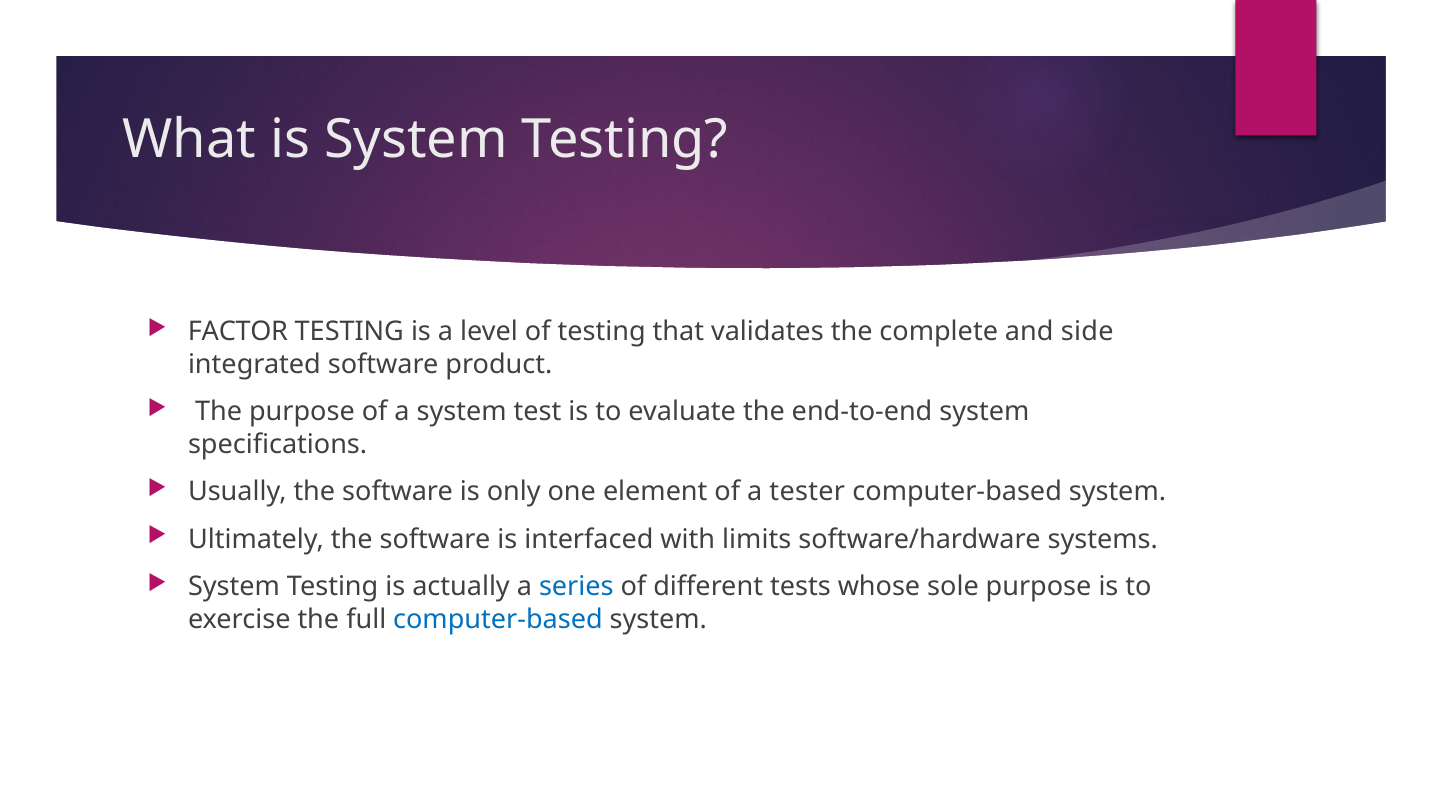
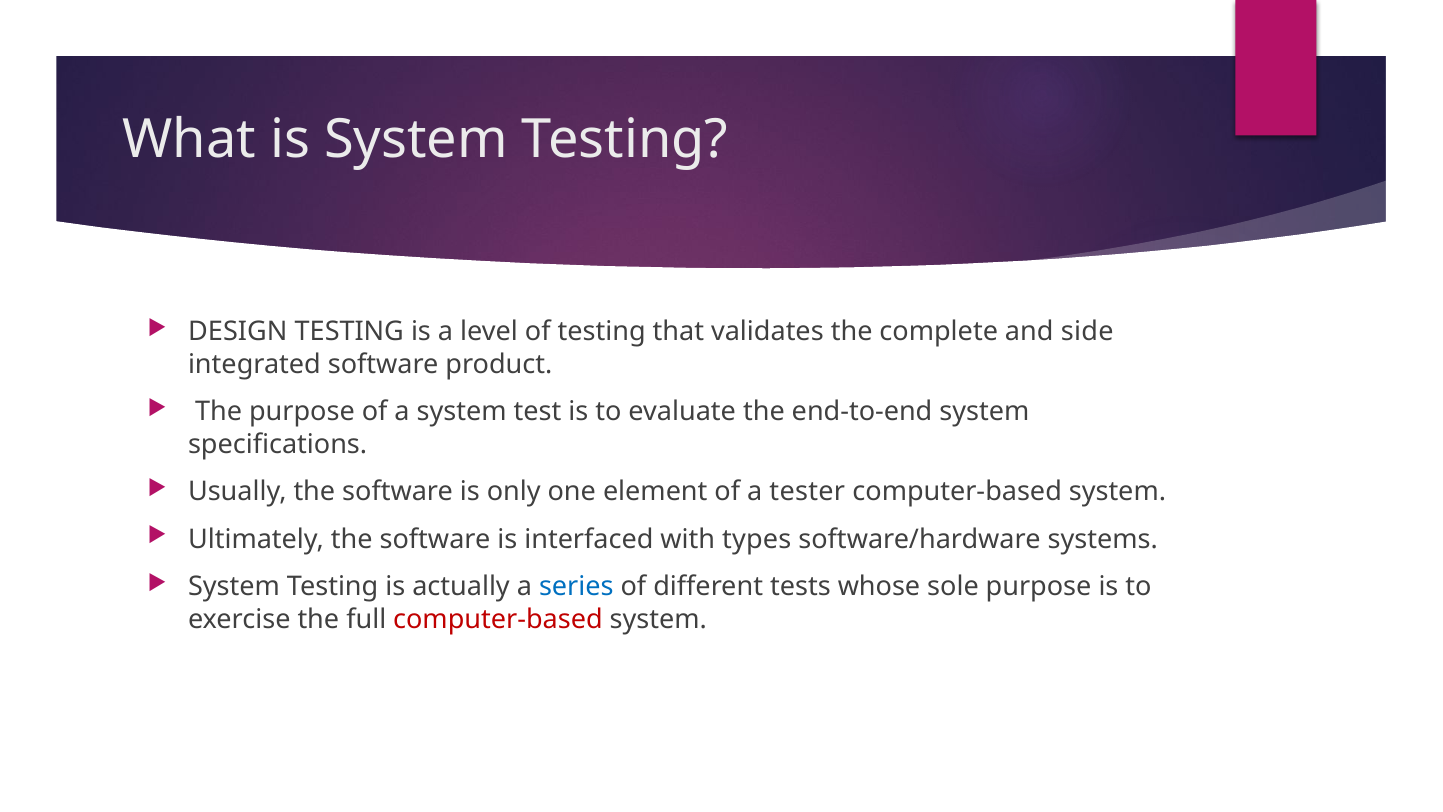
FACTOR: FACTOR -> DESIGN
limits: limits -> types
computer-based at (498, 619) colour: blue -> red
